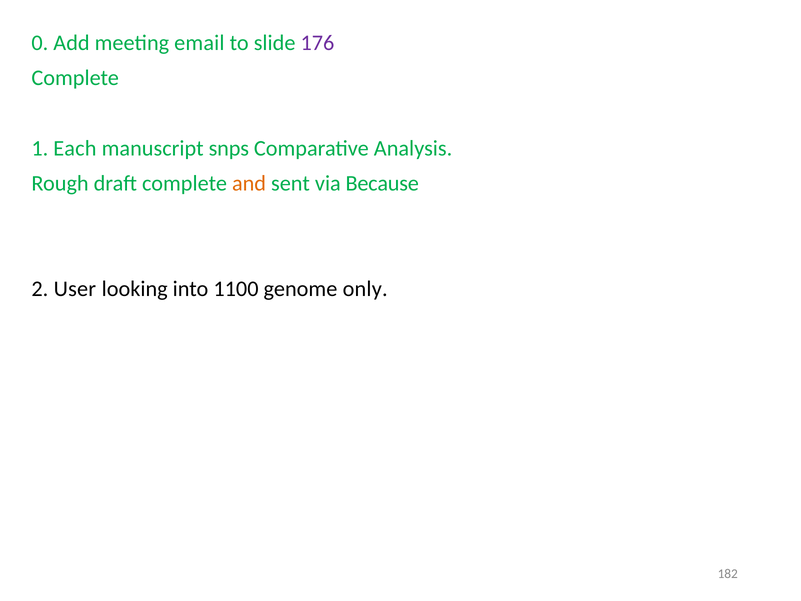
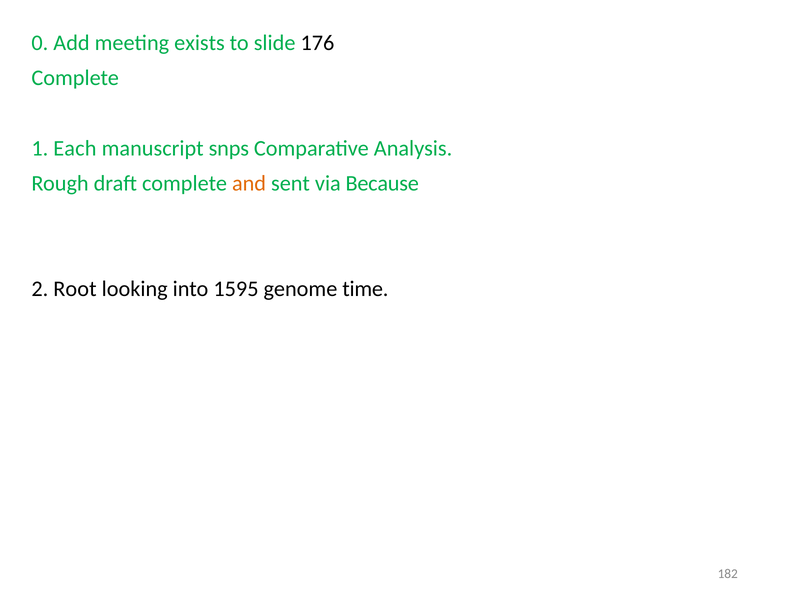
email: email -> exists
176 colour: purple -> black
User: User -> Root
1100: 1100 -> 1595
only: only -> time
